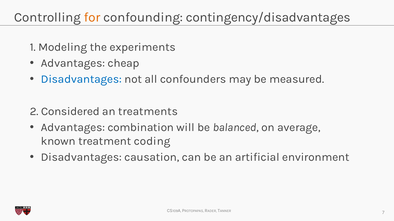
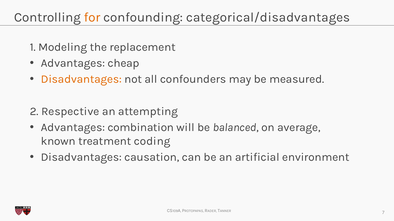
contingency/disadvantages: contingency/disadvantages -> categorical/disadvantages
experiments: experiments -> replacement
Disadvantages at (81, 79) colour: blue -> orange
Considered: Considered -> Respective
treatments: treatments -> attempting
